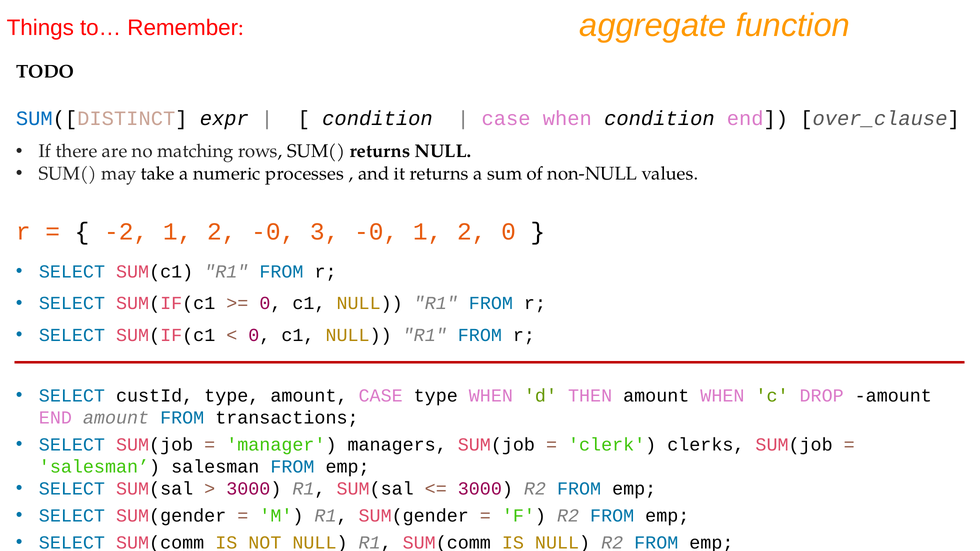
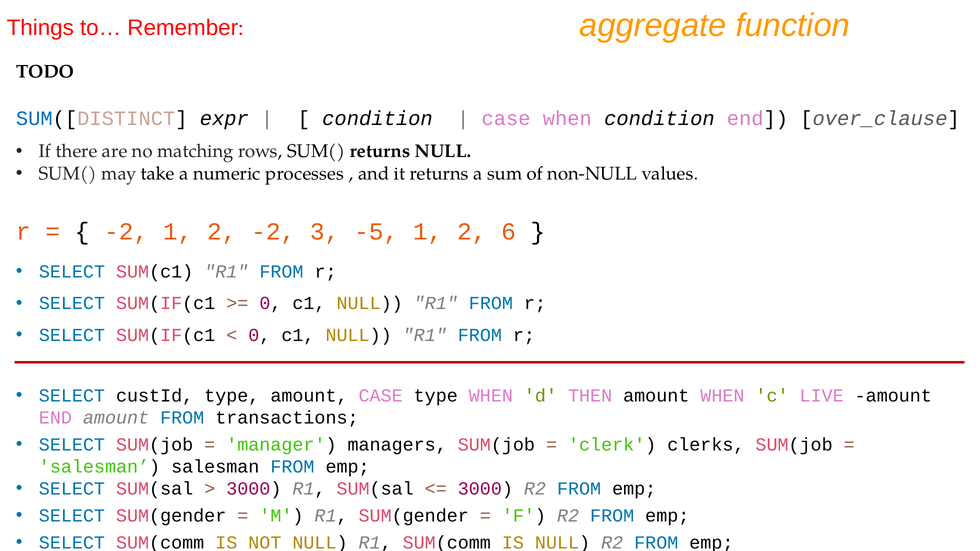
2 -0: -0 -> -2
3 -0: -0 -> -5
2 0: 0 -> 6
DROP: DROP -> LIVE
